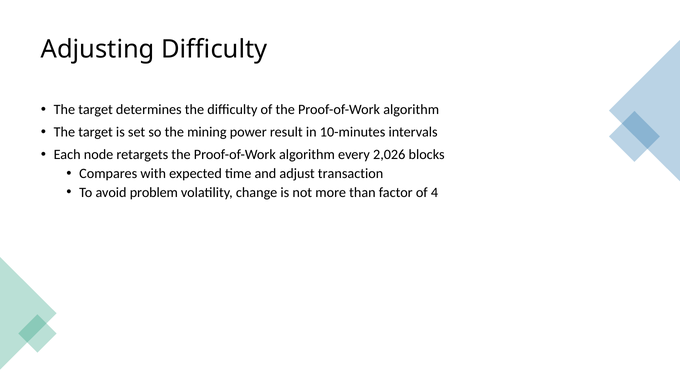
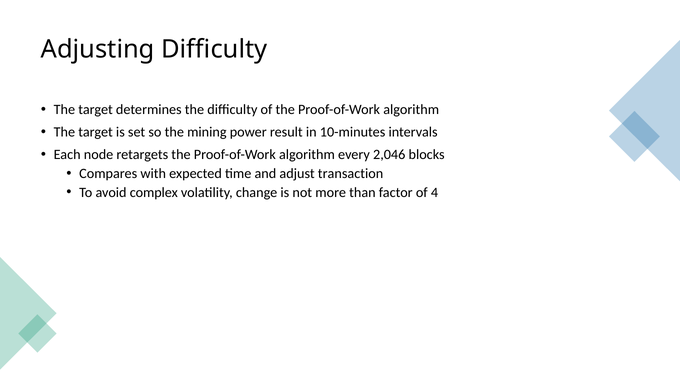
2,026: 2,026 -> 2,046
problem: problem -> complex
